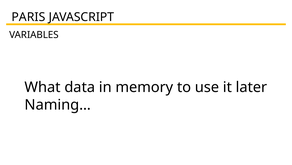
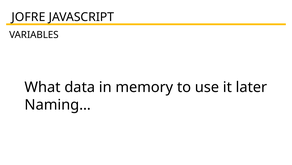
PARIS: PARIS -> JOFRE
